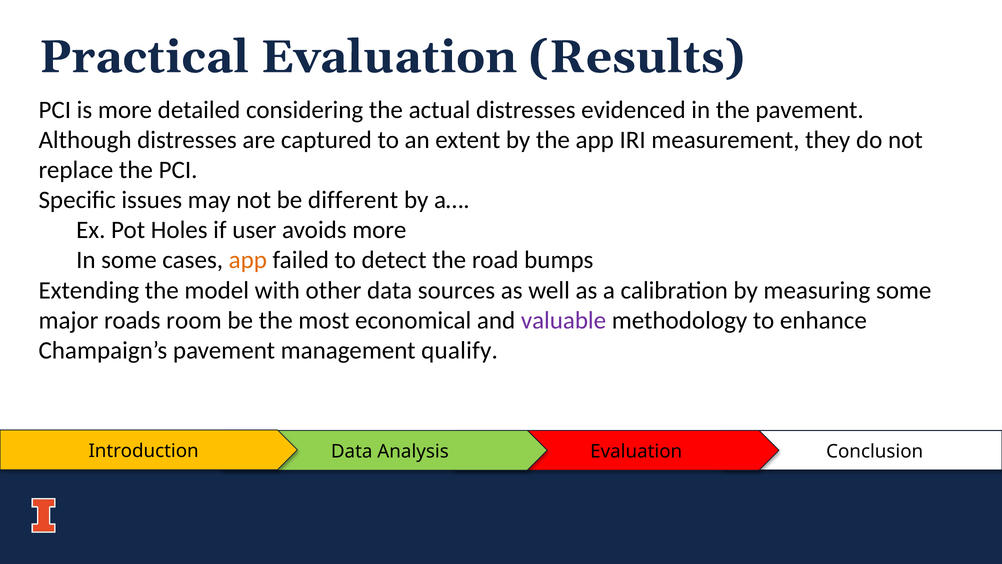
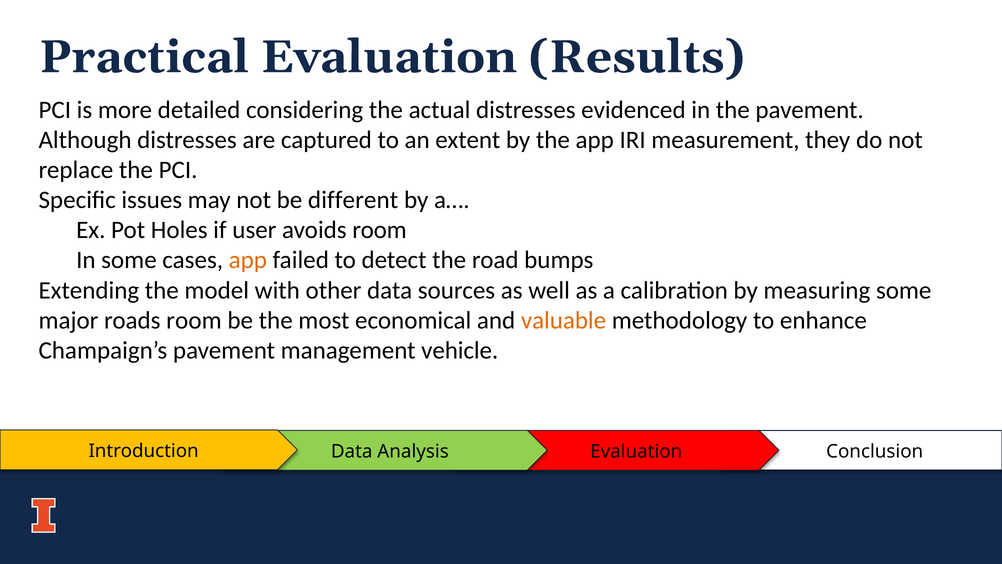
avoids more: more -> room
valuable colour: purple -> orange
qualify: qualify -> vehicle
